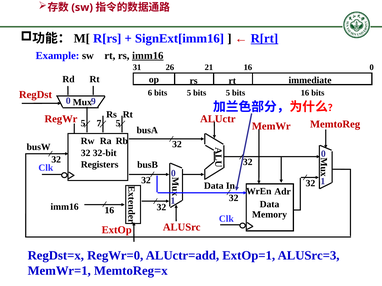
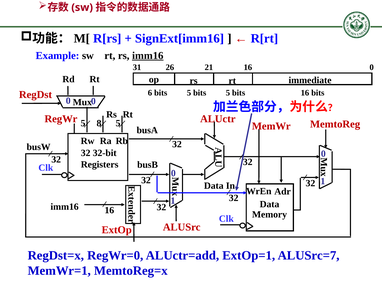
R[rt underline: present -> none
9 at (93, 102): 9 -> 0
7: 7 -> 8
ALUSrc=3: ALUSrc=3 -> ALUSrc=7
